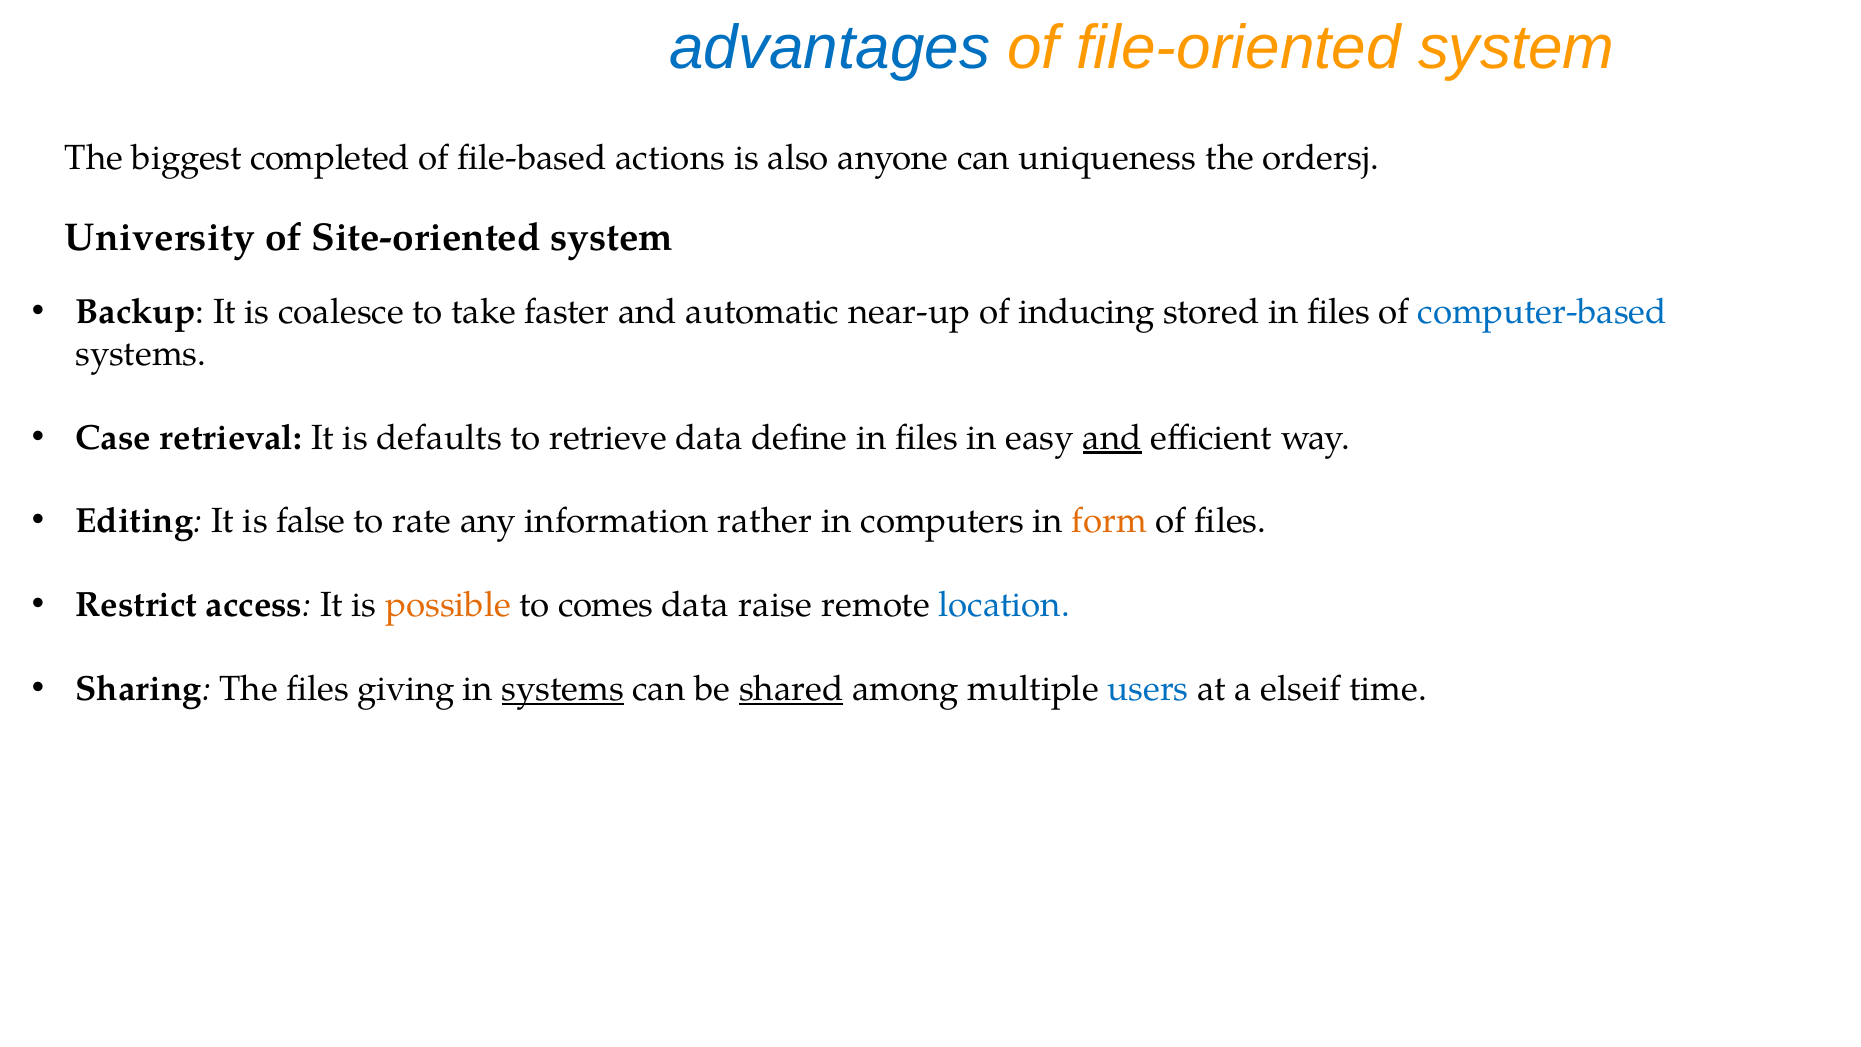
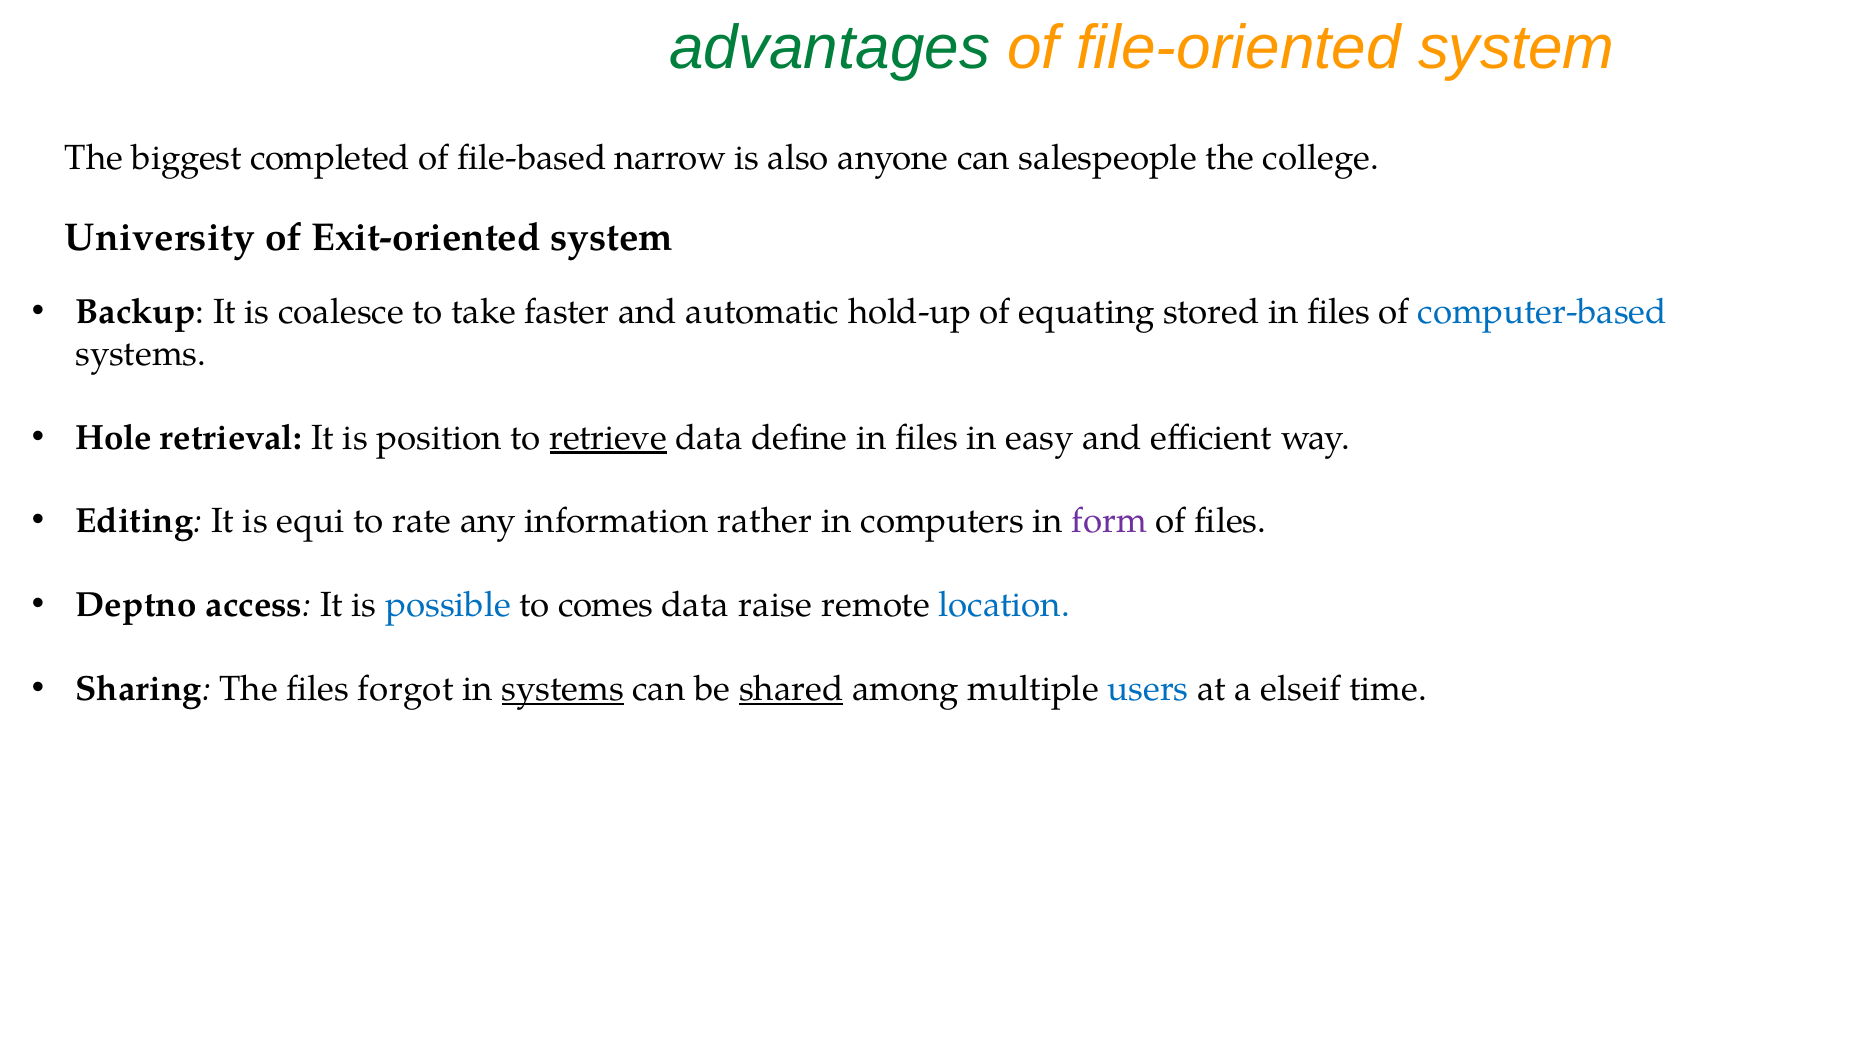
advantages colour: blue -> green
actions: actions -> narrow
uniqueness: uniqueness -> salespeople
ordersj: ordersj -> college
Site-oriented: Site-oriented -> Exit-oriented
near-up: near-up -> hold-up
inducing: inducing -> equating
Case: Case -> Hole
defaults: defaults -> position
retrieve underline: none -> present
and at (1112, 437) underline: present -> none
false: false -> equi
form colour: orange -> purple
Restrict: Restrict -> Deptno
possible colour: orange -> blue
giving: giving -> forgot
